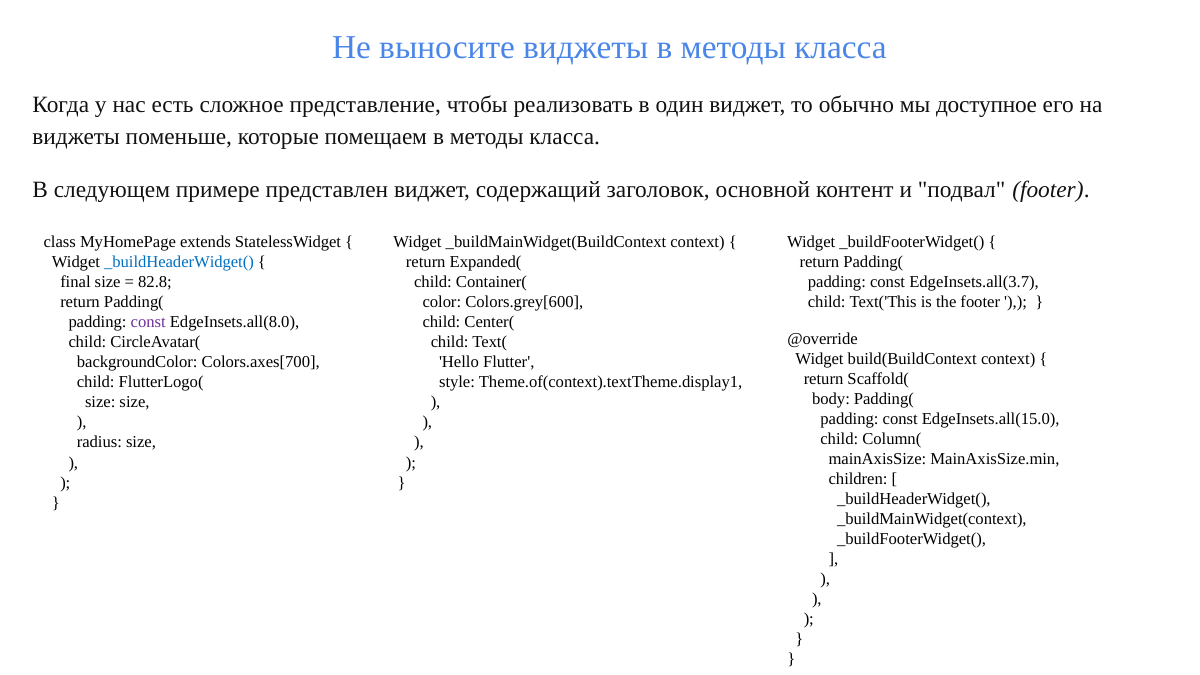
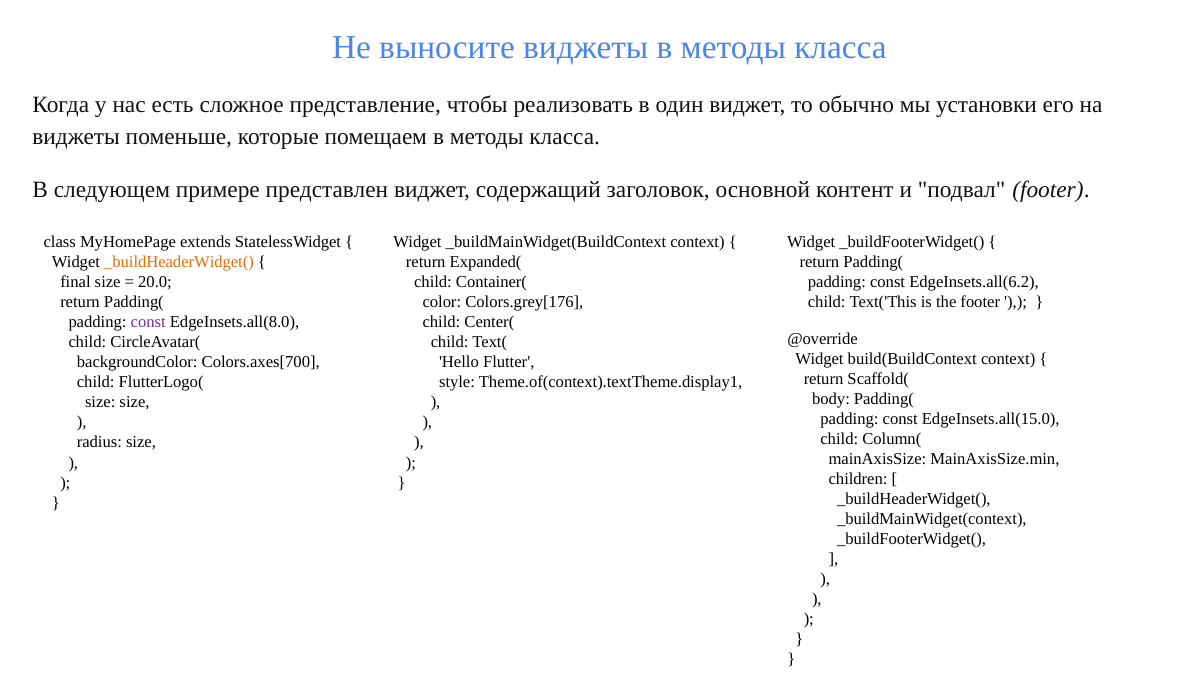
доступное: доступное -> установки
_buildHeaderWidget( at (179, 262) colour: blue -> orange
82.8: 82.8 -> 20.0
EdgeInsets.all(3.7: EdgeInsets.all(3.7 -> EdgeInsets.all(6.2
Colors.grey[600: Colors.grey[600 -> Colors.grey[176
